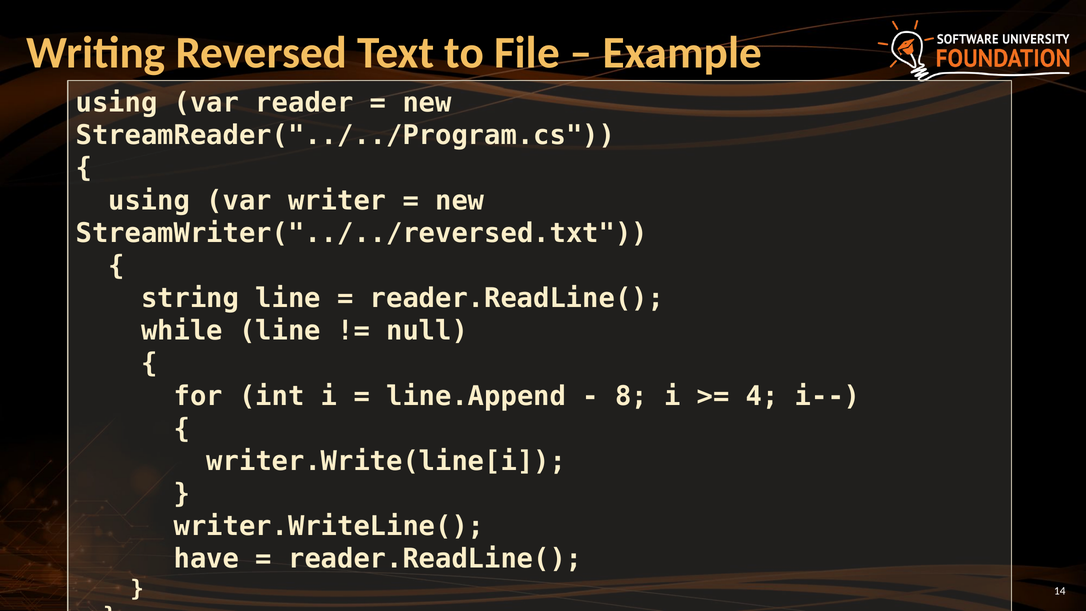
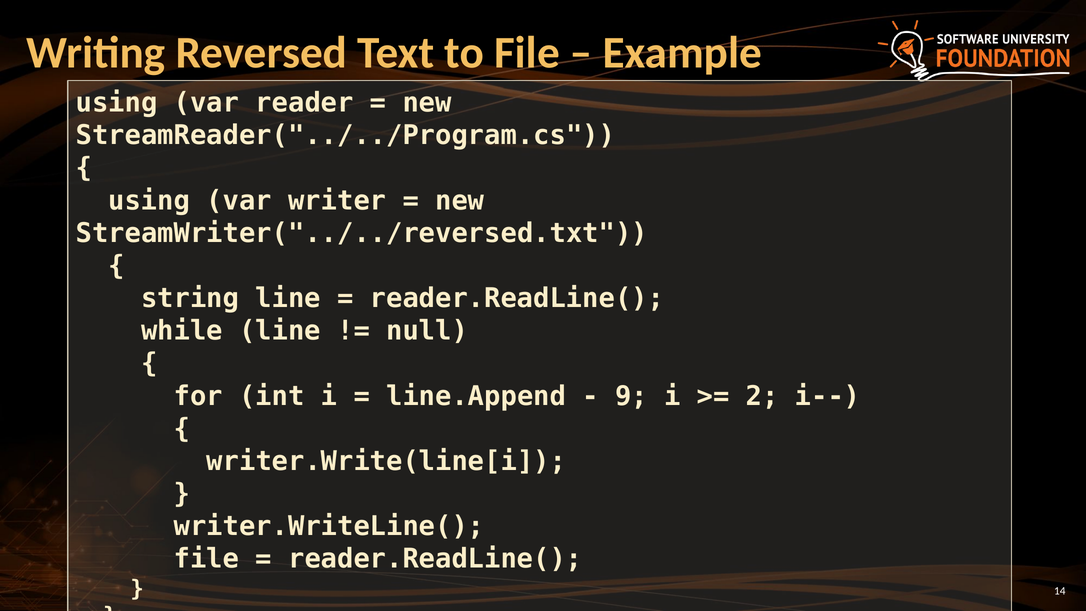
8: 8 -> 9
4: 4 -> 2
have at (206, 559): have -> file
